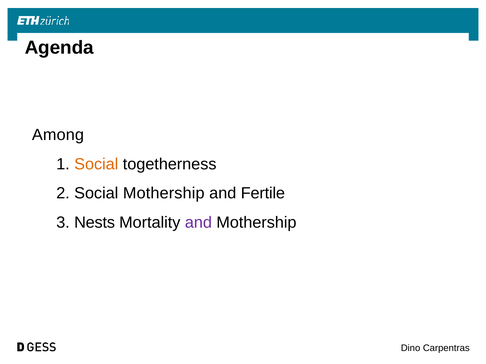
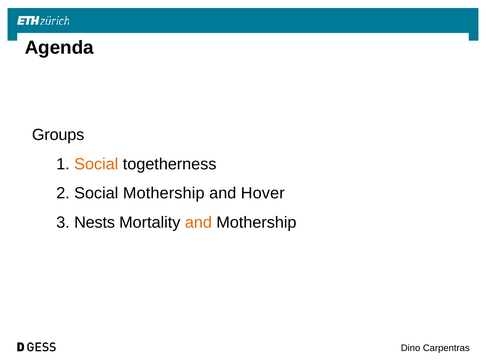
Among: Among -> Groups
Fertile: Fertile -> Hover
and at (198, 223) colour: purple -> orange
